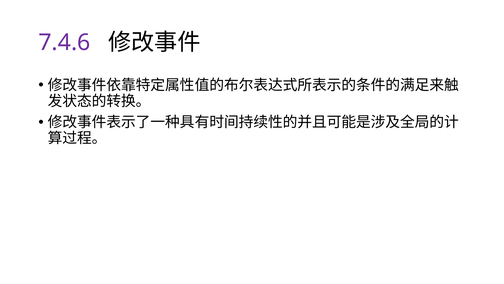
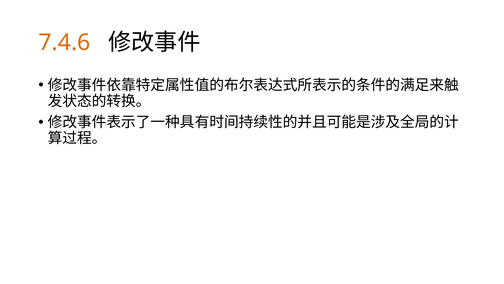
7.4.6 colour: purple -> orange
